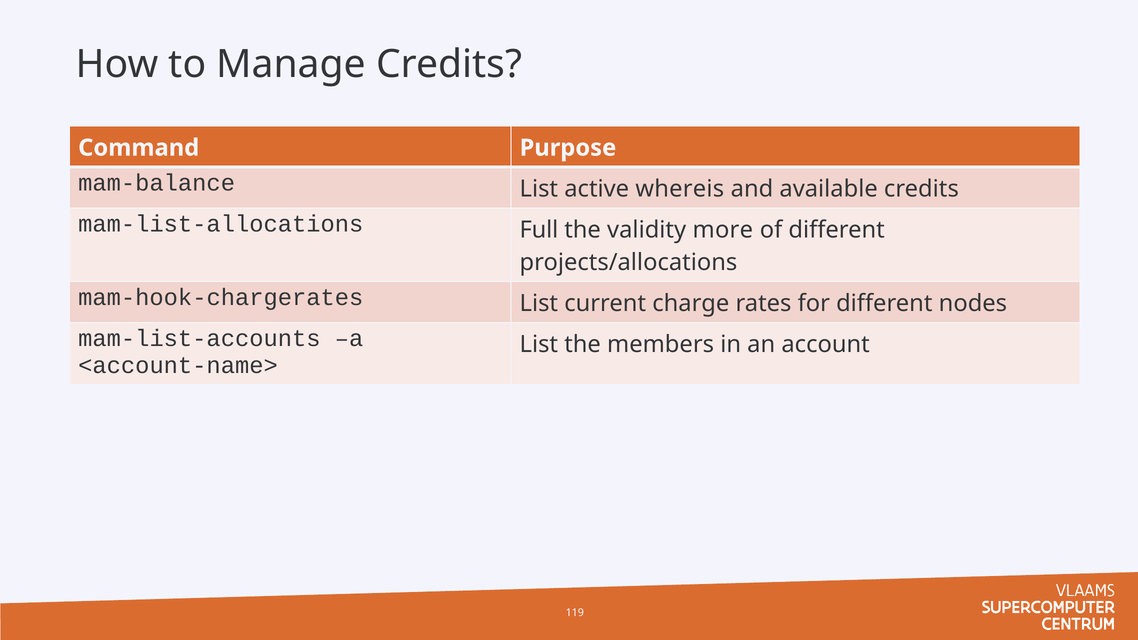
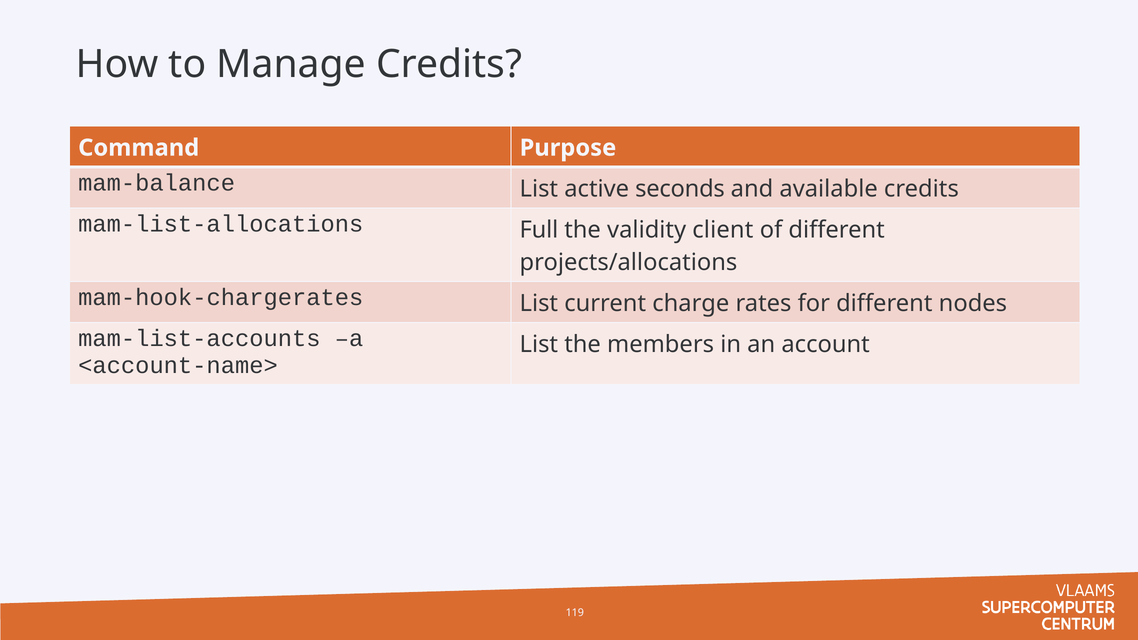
whereis: whereis -> seconds
more: more -> client
